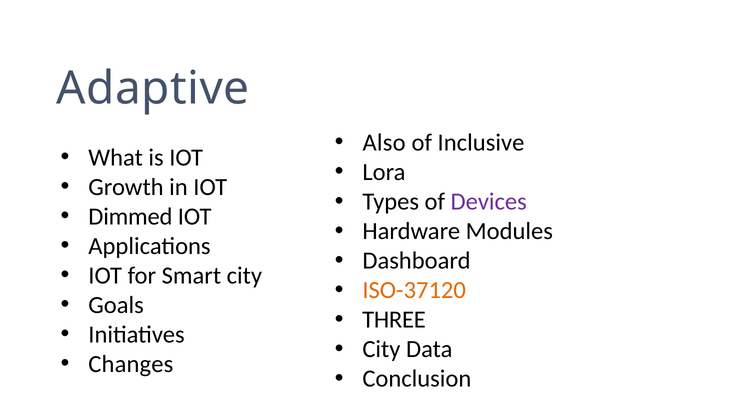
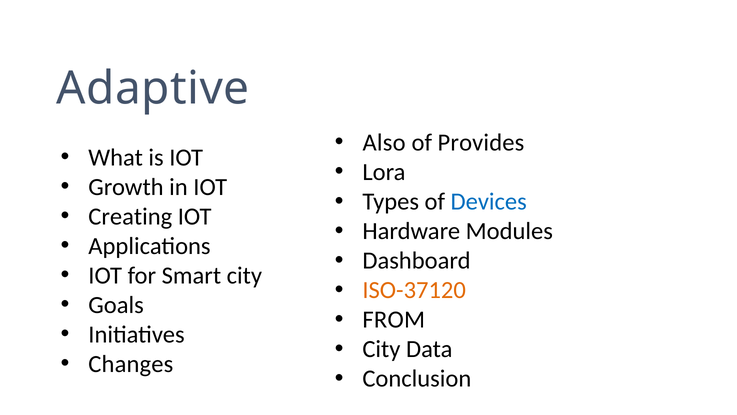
Inclusive: Inclusive -> Provides
Devices colour: purple -> blue
Dimmed: Dimmed -> Creating
THREE: THREE -> FROM
